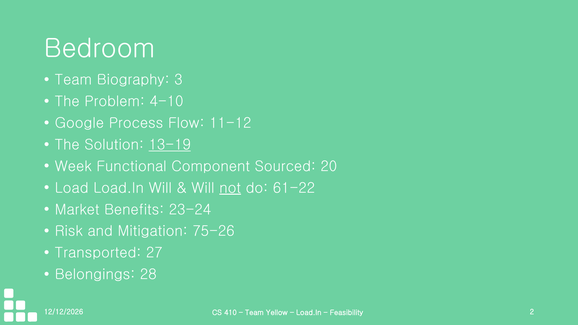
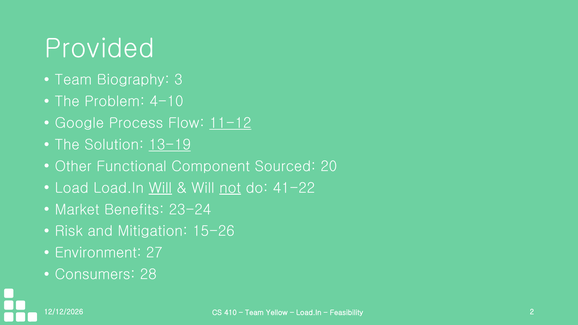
Bedroom: Bedroom -> Provided
11-12 underline: none -> present
Week: Week -> Other
Will at (160, 188) underline: none -> present
61-22: 61-22 -> 41-22
75-26: 75-26 -> 15-26
Transported: Transported -> Environment
Belongings: Belongings -> Consumers
